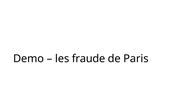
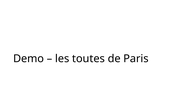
fraude: fraude -> toutes
